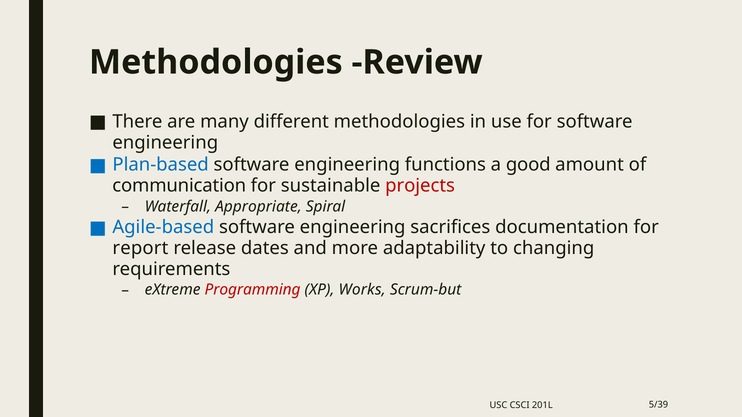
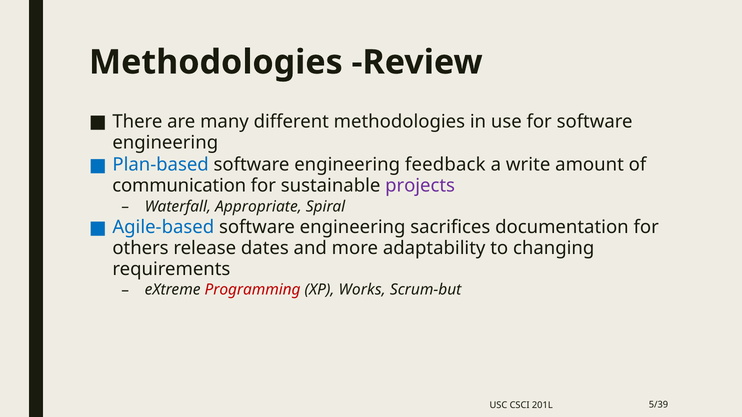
functions: functions -> feedback
good: good -> write
projects colour: red -> purple
report: report -> others
